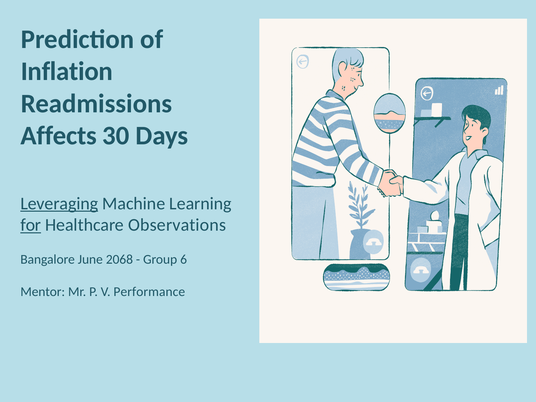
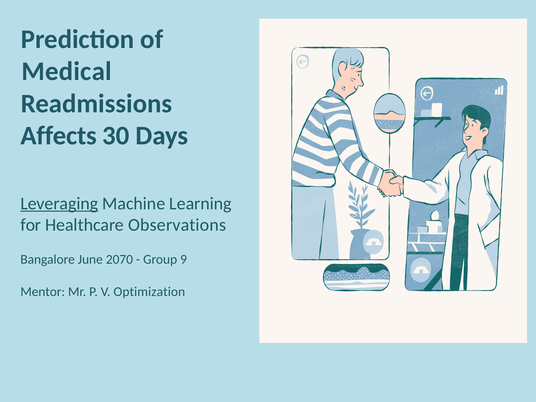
Inflation: Inflation -> Medical
for underline: present -> none
2068: 2068 -> 2070
6: 6 -> 9
Performance: Performance -> Optimization
